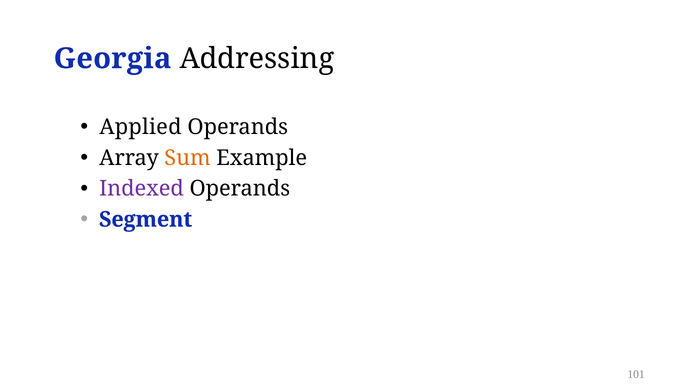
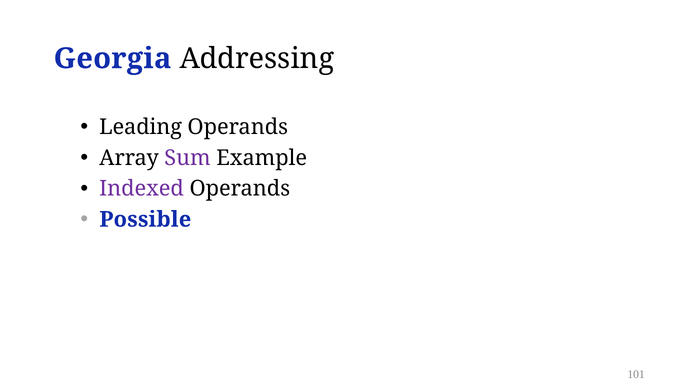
Applied: Applied -> Leading
Sum colour: orange -> purple
Segment: Segment -> Possible
